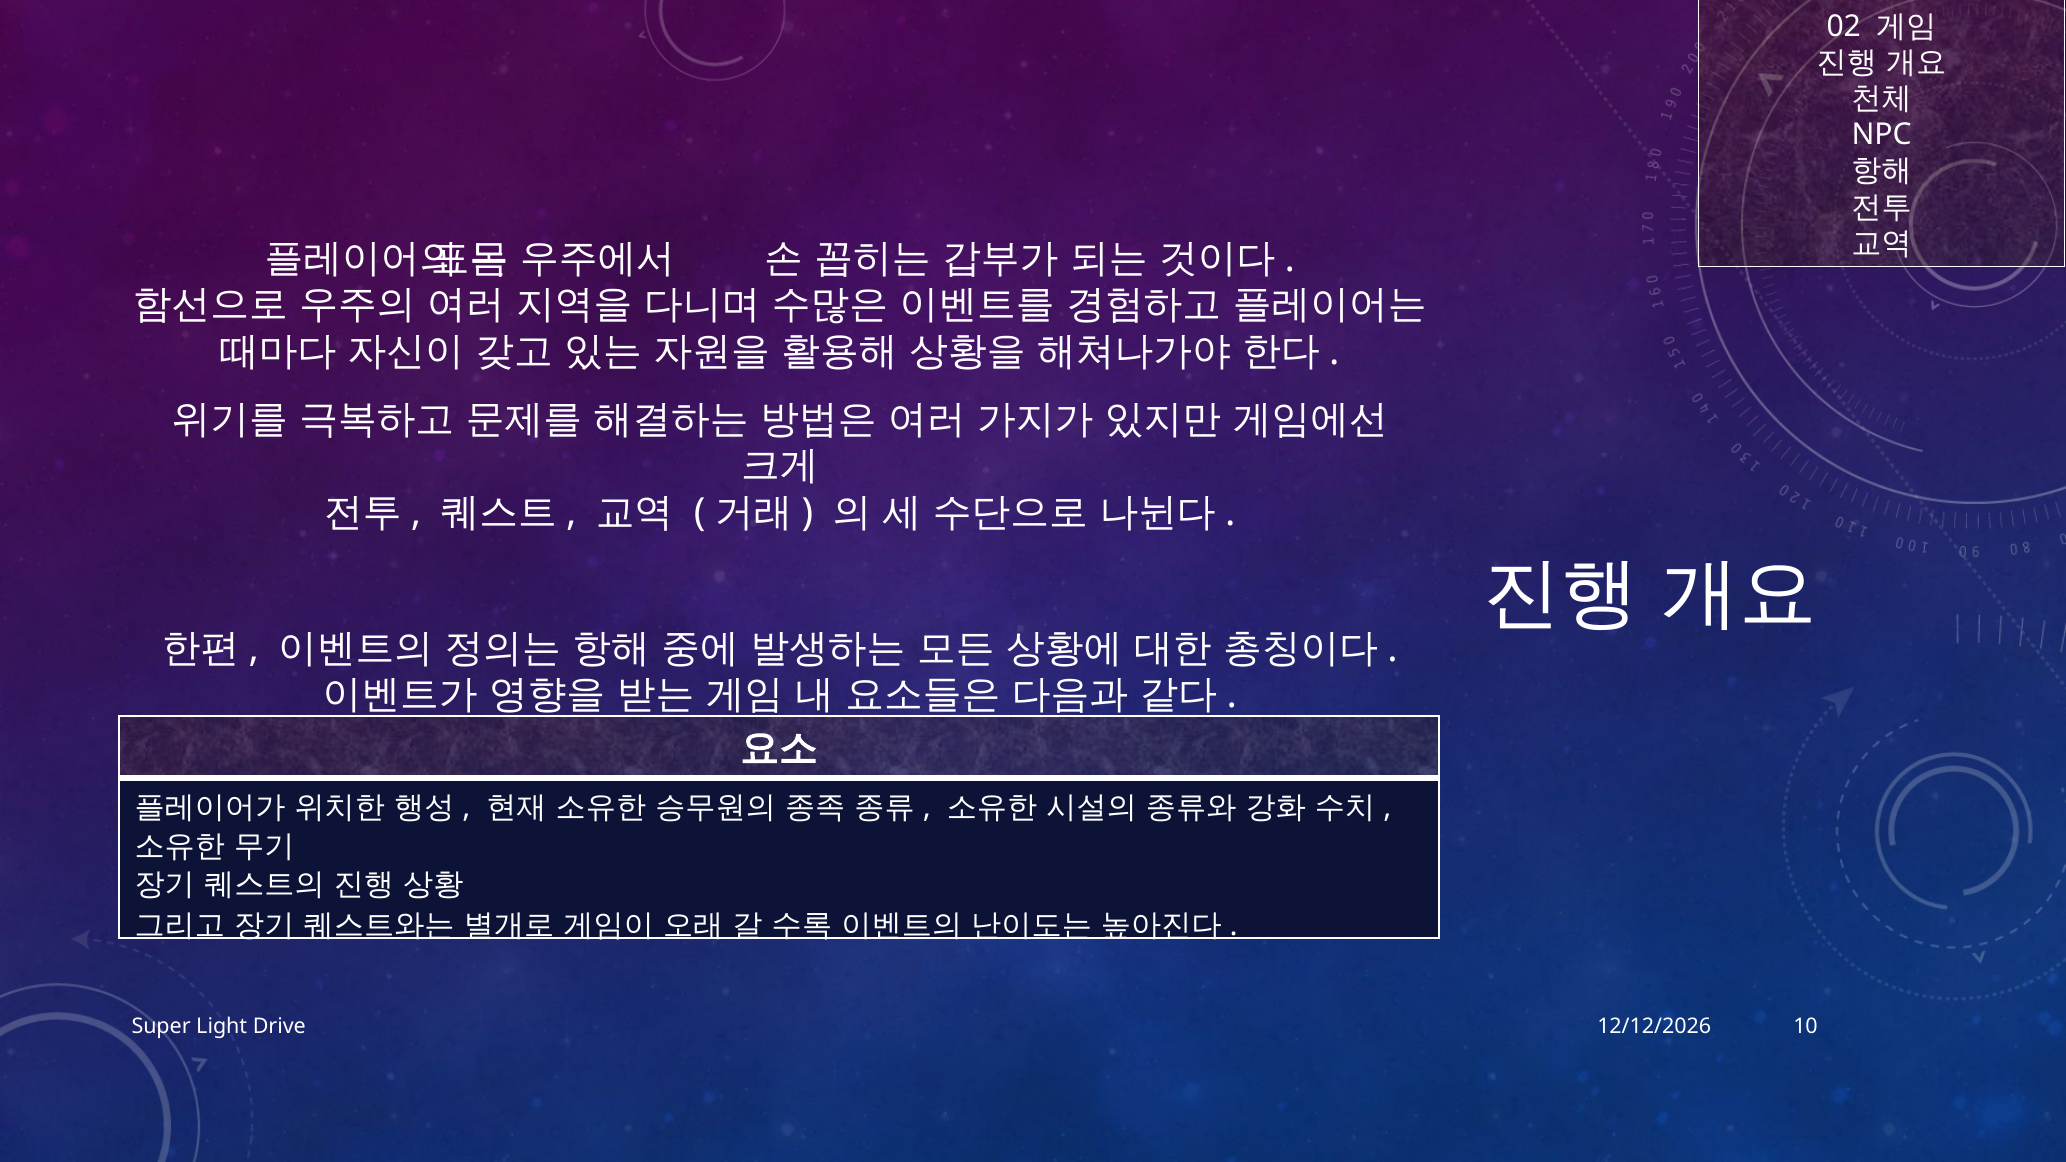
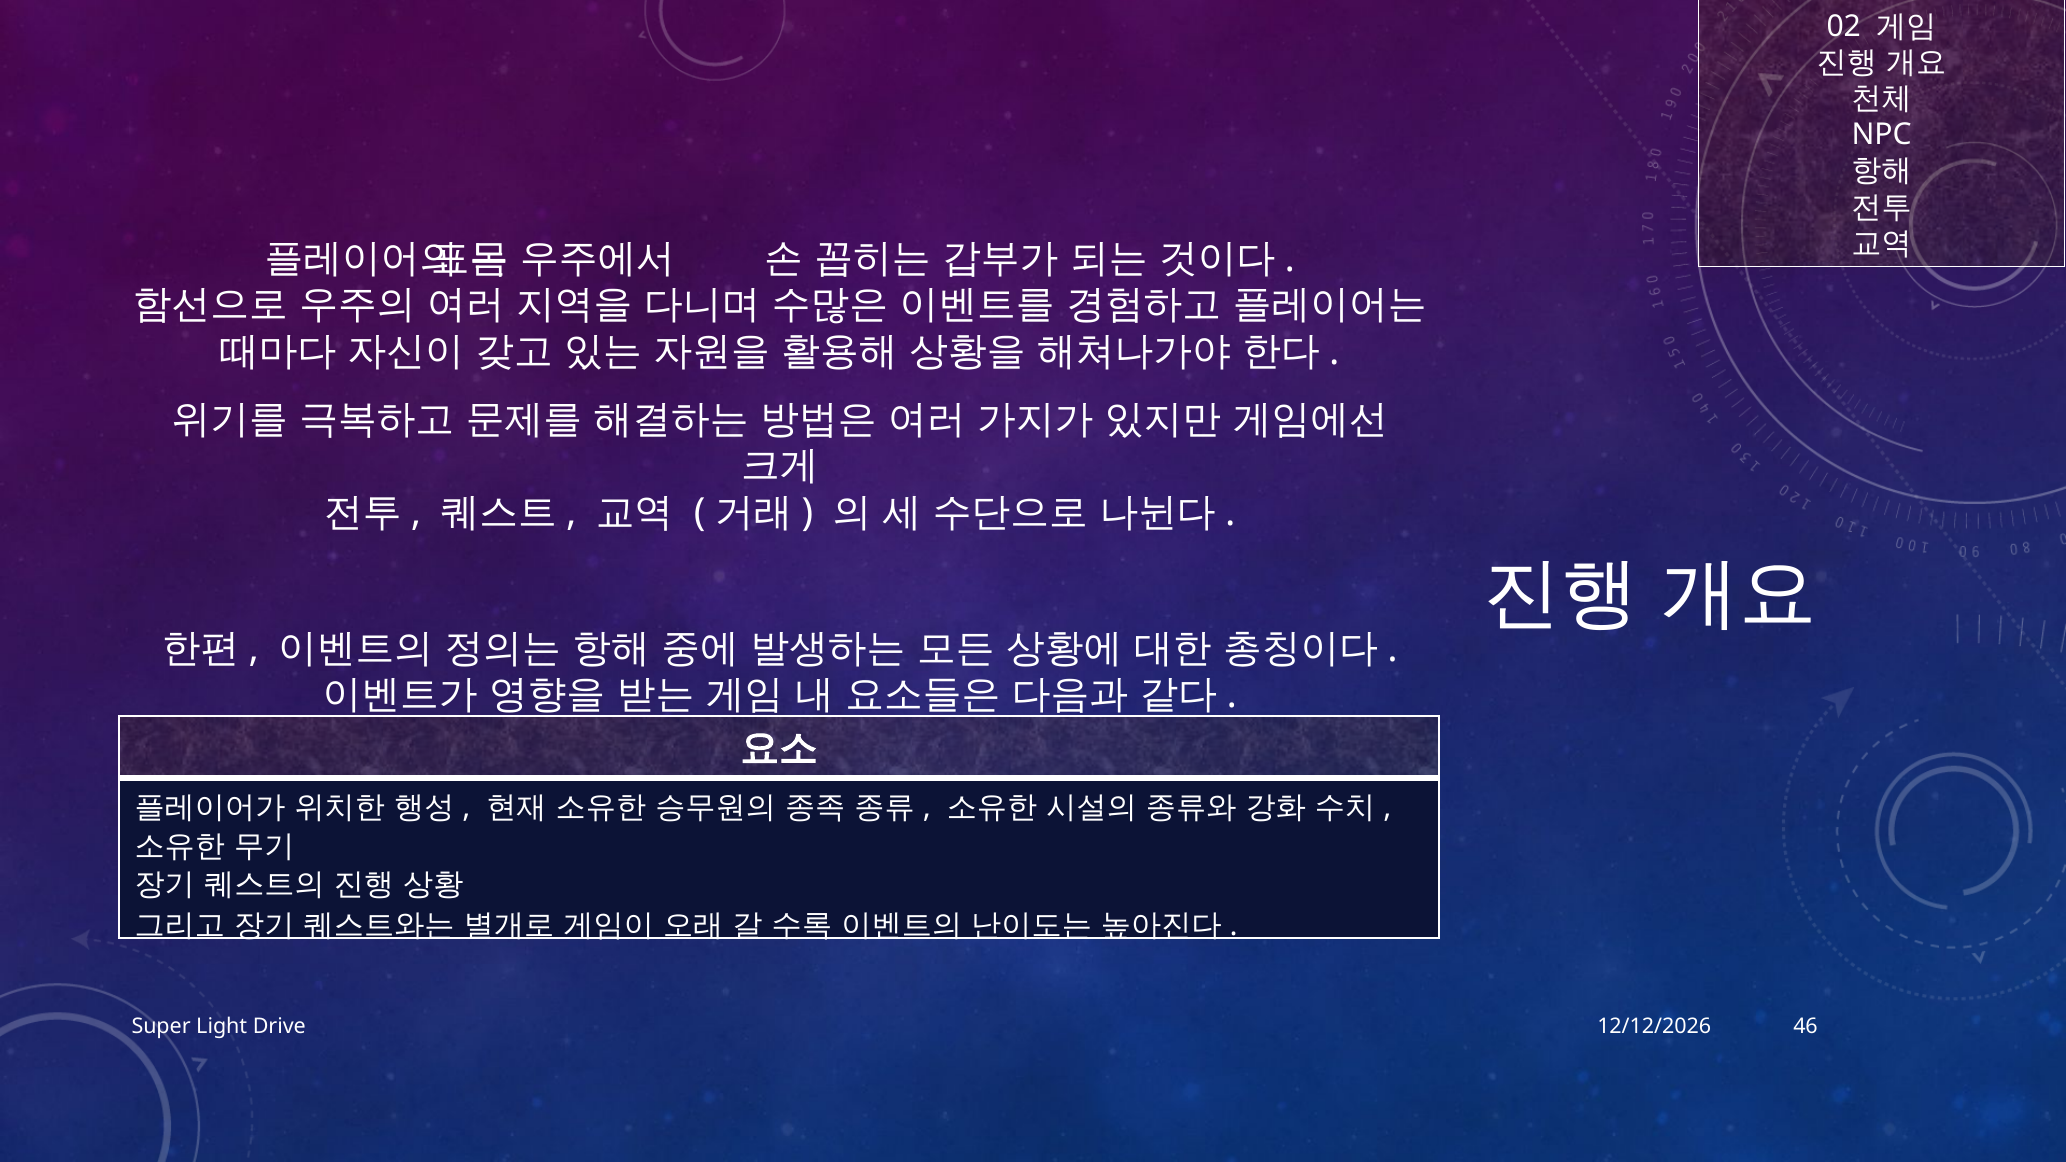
10: 10 -> 46
